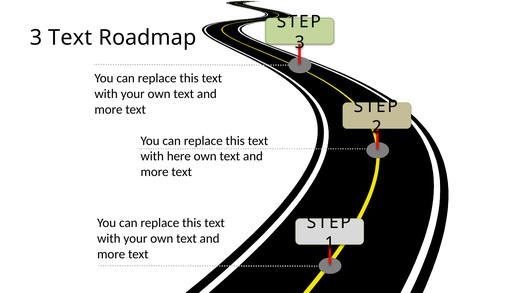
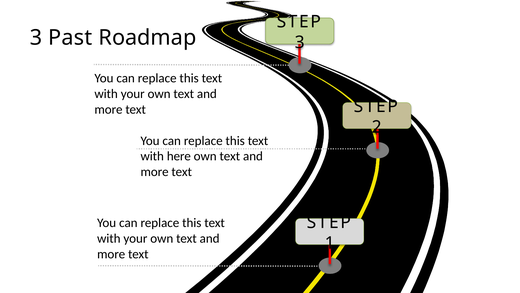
3 Text: Text -> Past
